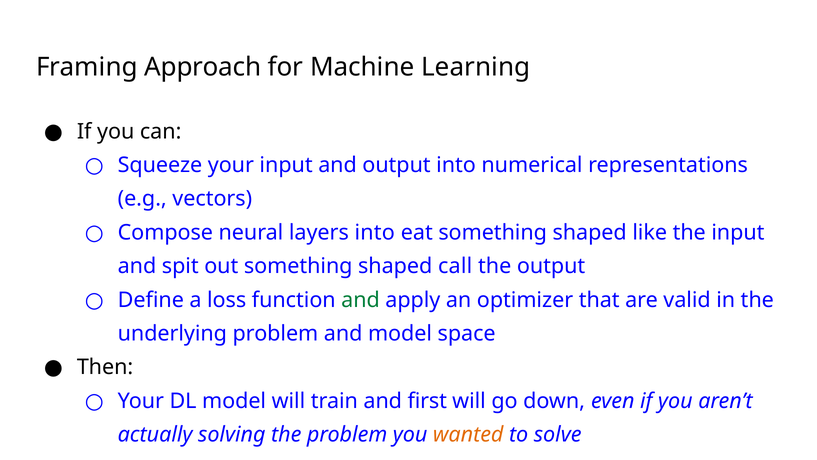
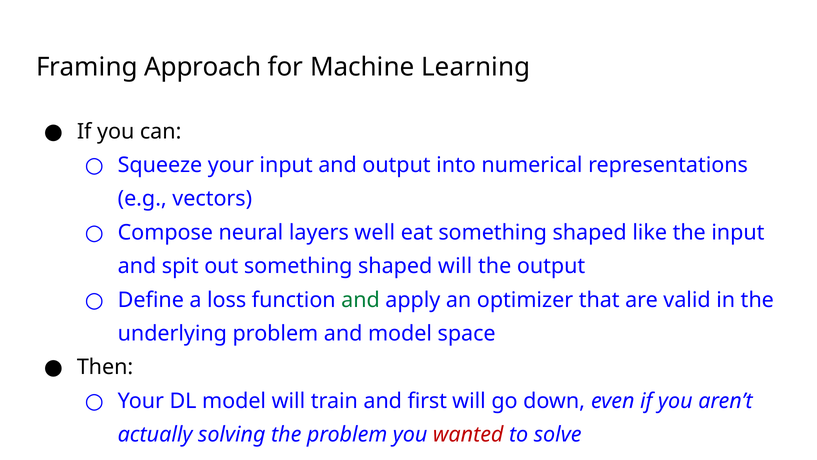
layers into: into -> well
shaped call: call -> will
wanted colour: orange -> red
